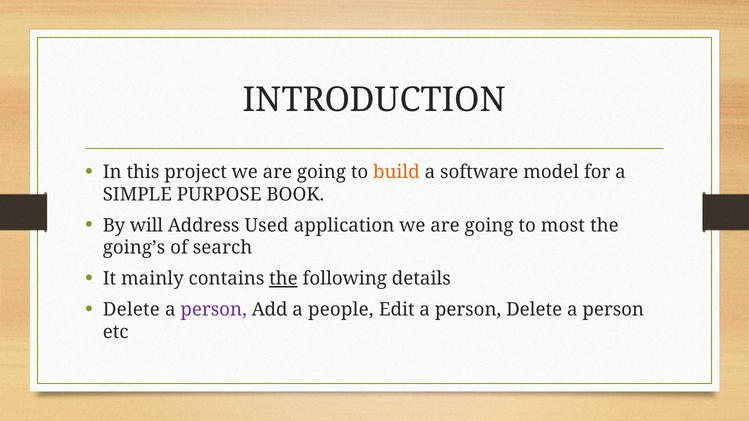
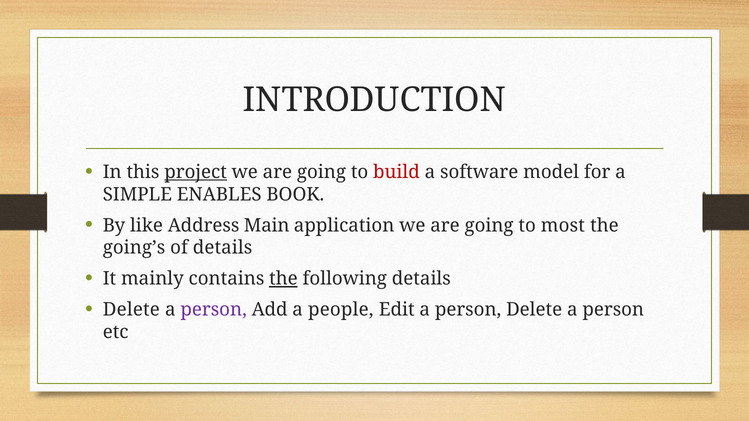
project underline: none -> present
build colour: orange -> red
PURPOSE: PURPOSE -> ENABLES
will: will -> like
Used: Used -> Main
of search: search -> details
